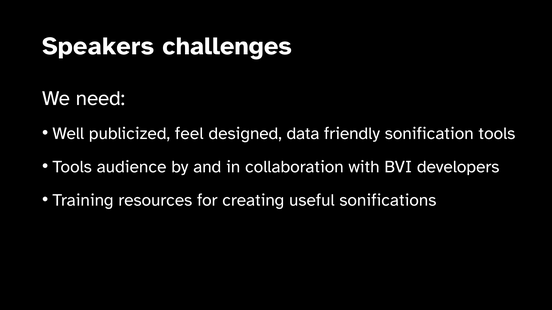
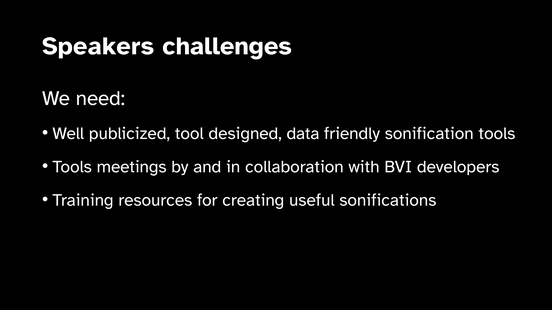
feel: feel -> tool
audience: audience -> meetings
